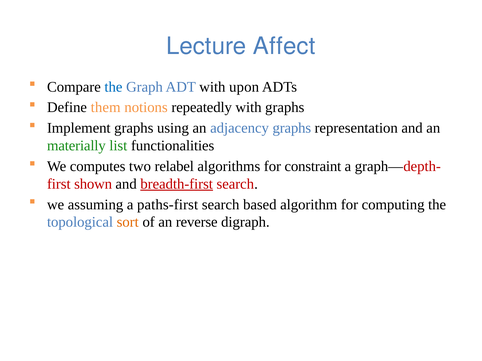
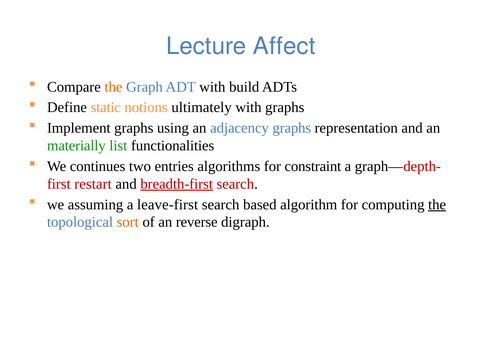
the at (113, 87) colour: blue -> orange
upon: upon -> build
them: them -> static
repeatedly: repeatedly -> ultimately
computes: computes -> continues
relabel: relabel -> entries
shown: shown -> restart
paths-first: paths-first -> leave-first
the at (437, 205) underline: none -> present
